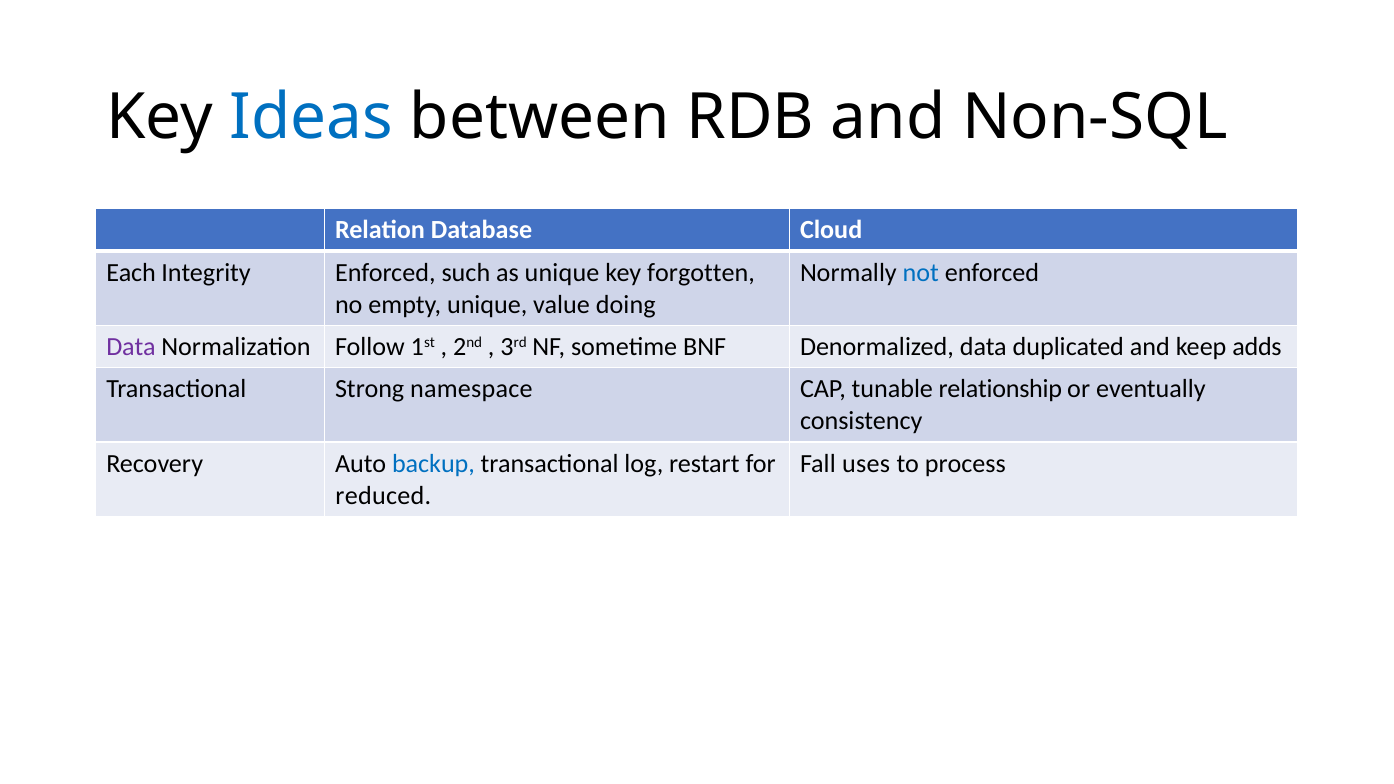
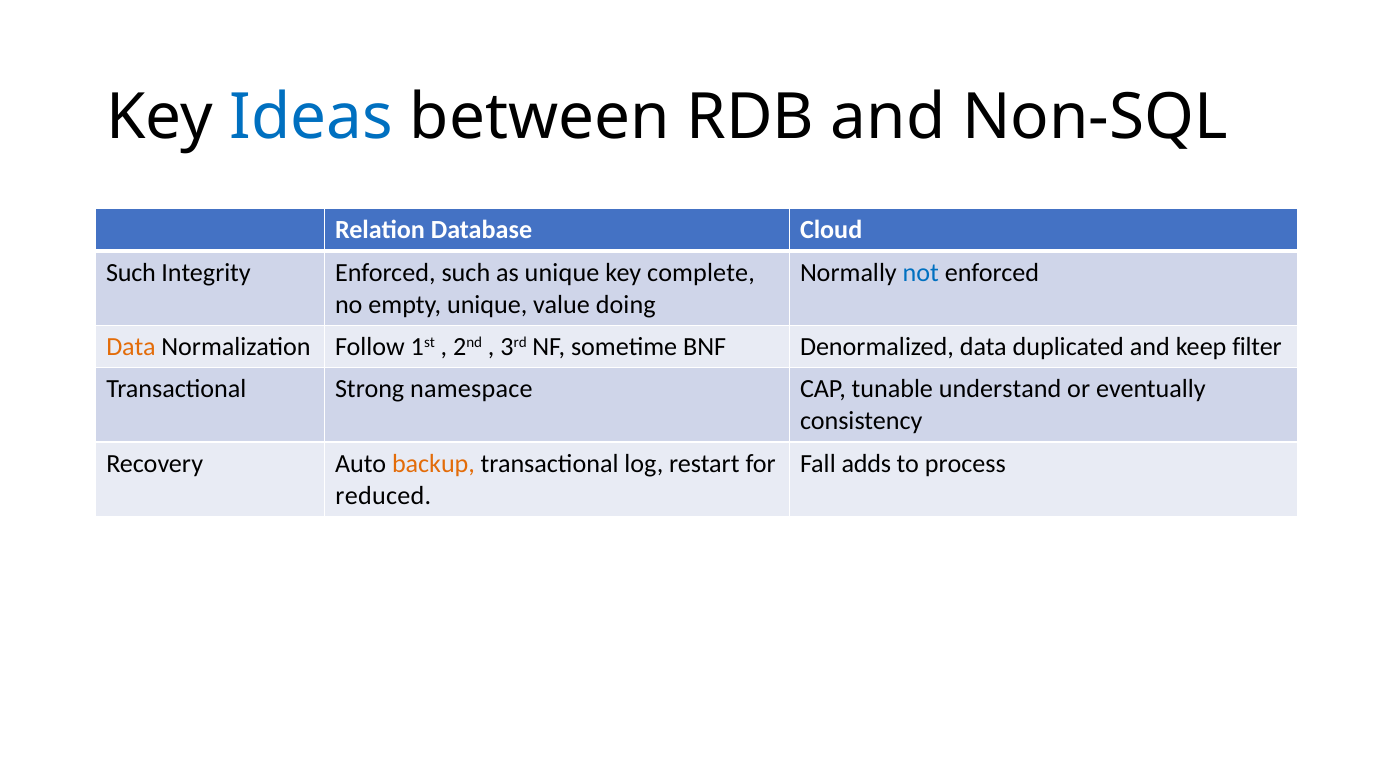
Each at (131, 273): Each -> Such
forgotten: forgotten -> complete
Data at (131, 347) colour: purple -> orange
adds: adds -> filter
relationship: relationship -> understand
backup colour: blue -> orange
uses: uses -> adds
